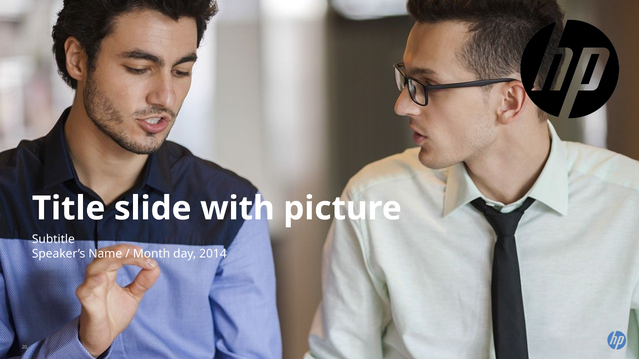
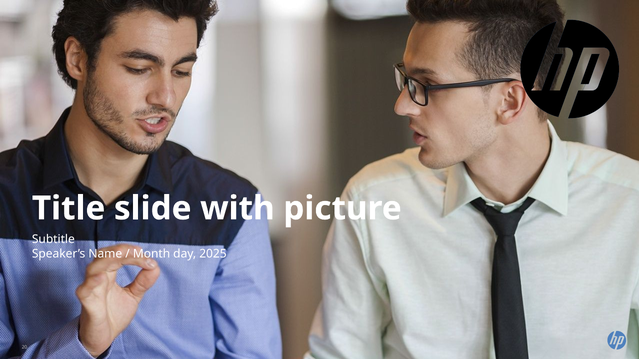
2014: 2014 -> 2025
